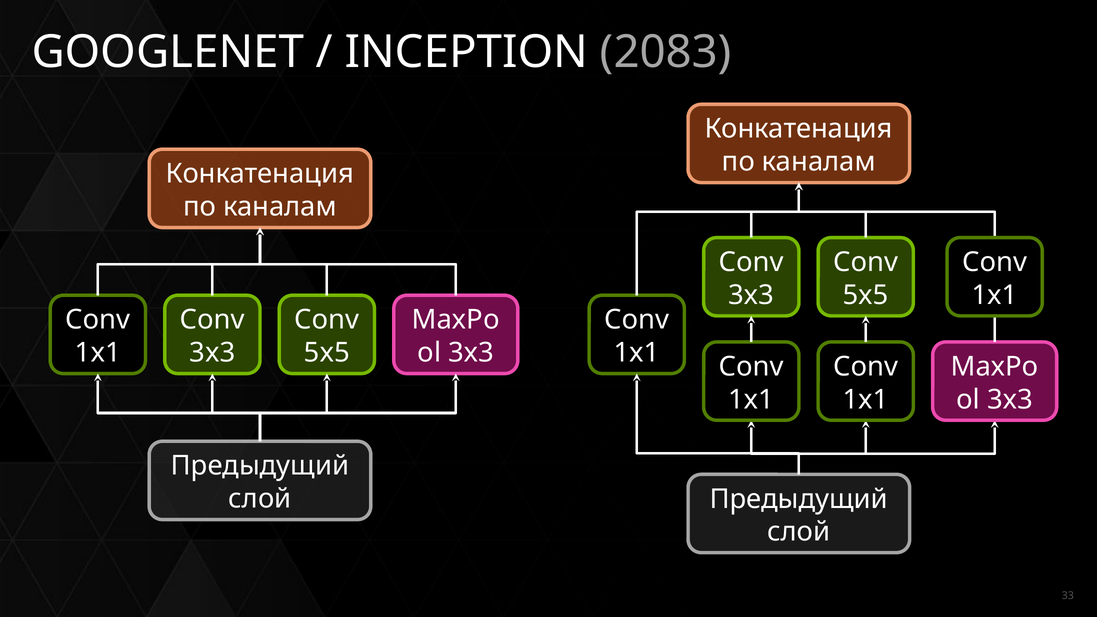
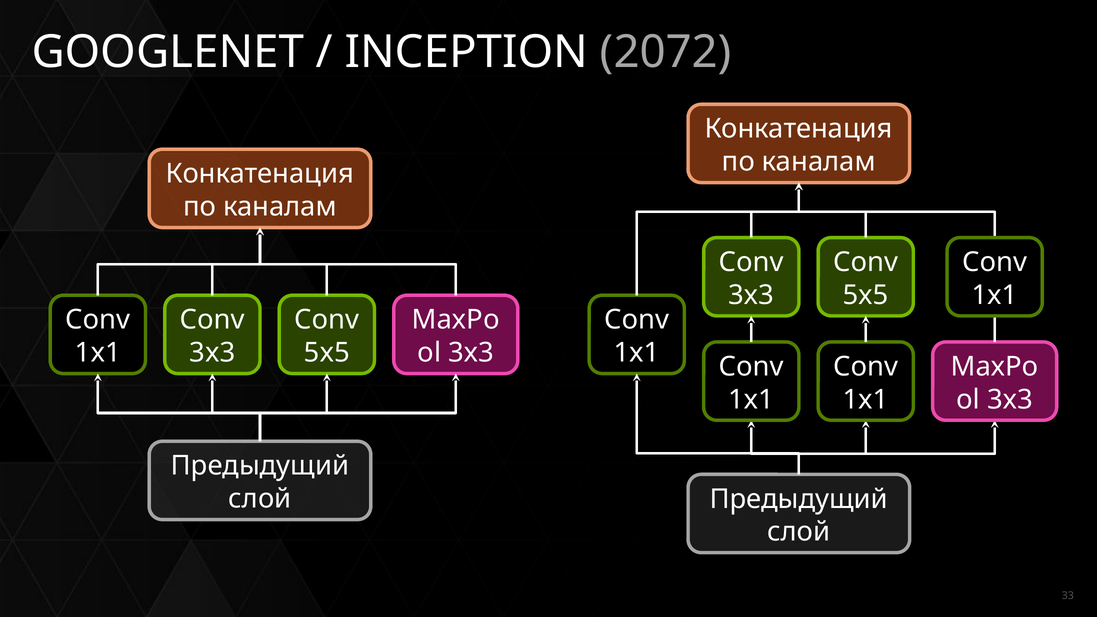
2083: 2083 -> 2072
